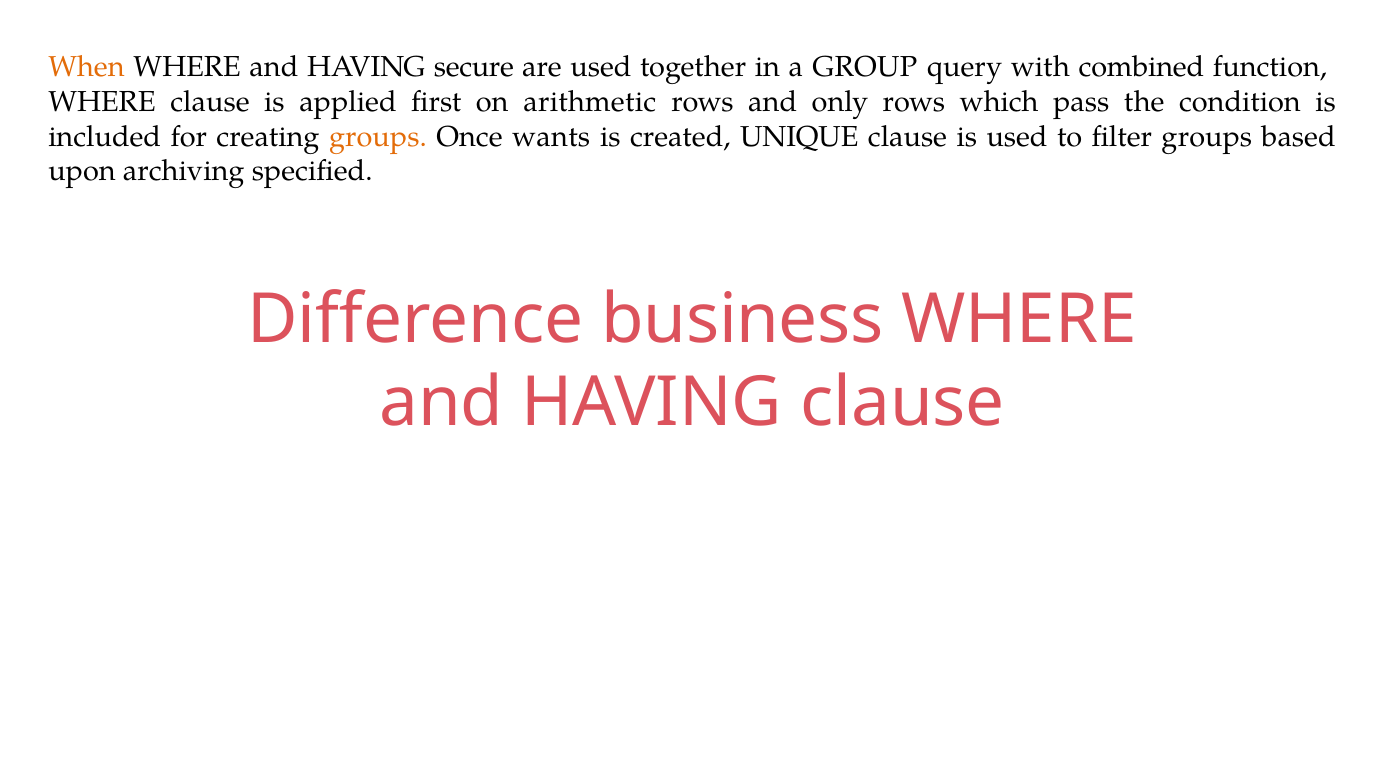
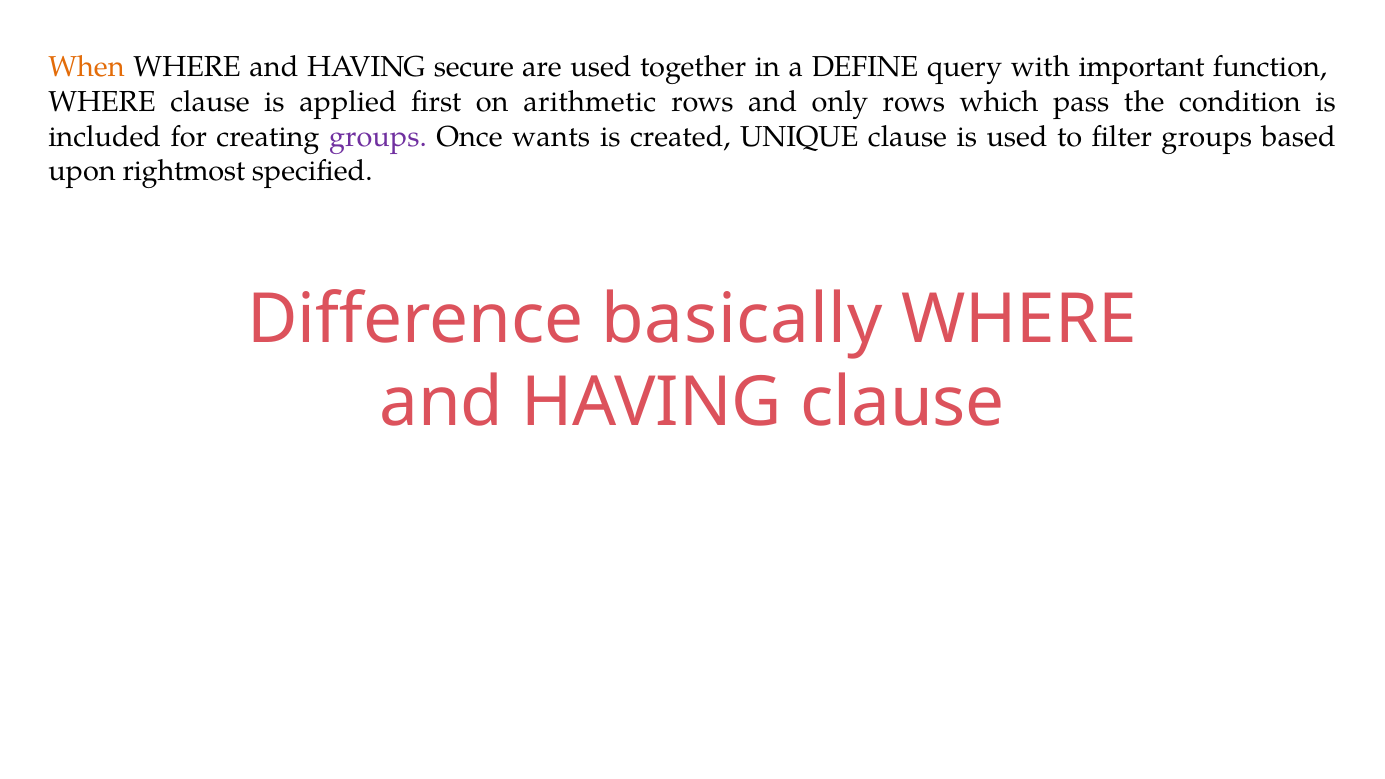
GROUP: GROUP -> DEFINE
combined: combined -> important
groups at (378, 137) colour: orange -> purple
archiving: archiving -> rightmost
business: business -> basically
